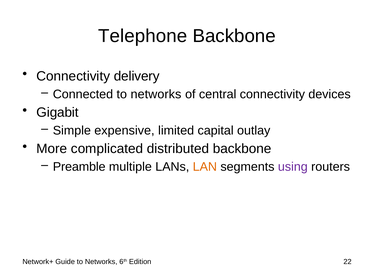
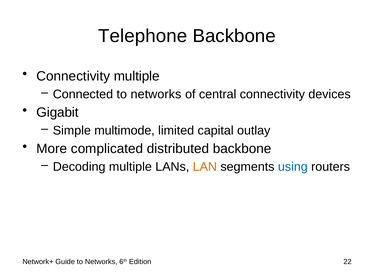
Connectivity delivery: delivery -> multiple
expensive: expensive -> multimode
Preamble: Preamble -> Decoding
using colour: purple -> blue
